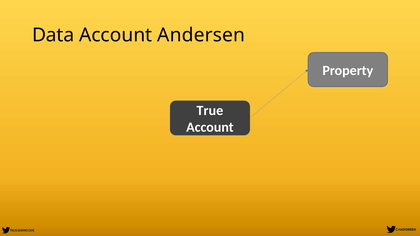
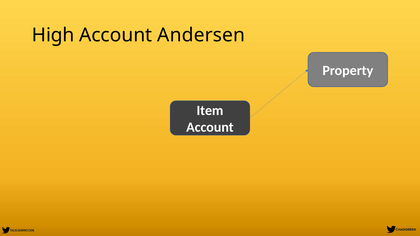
Data: Data -> High
True: True -> Item
